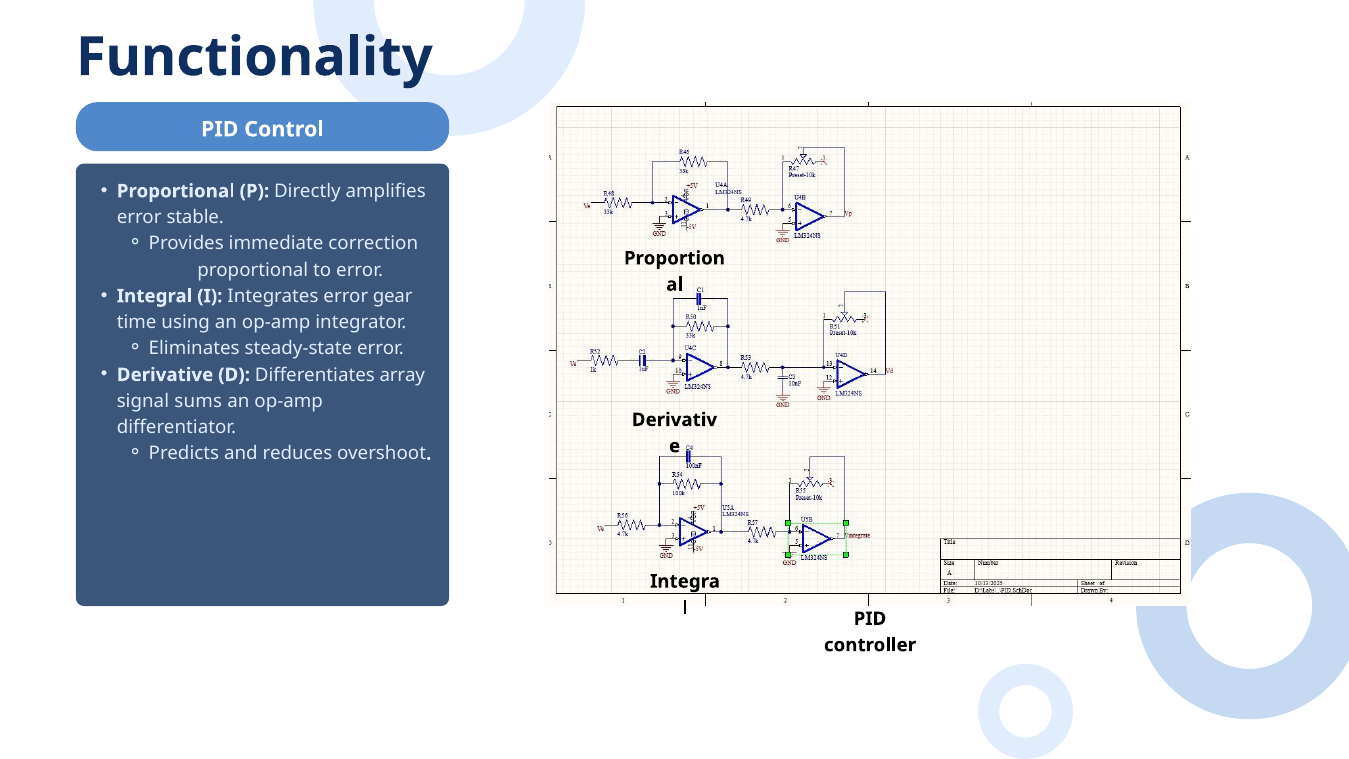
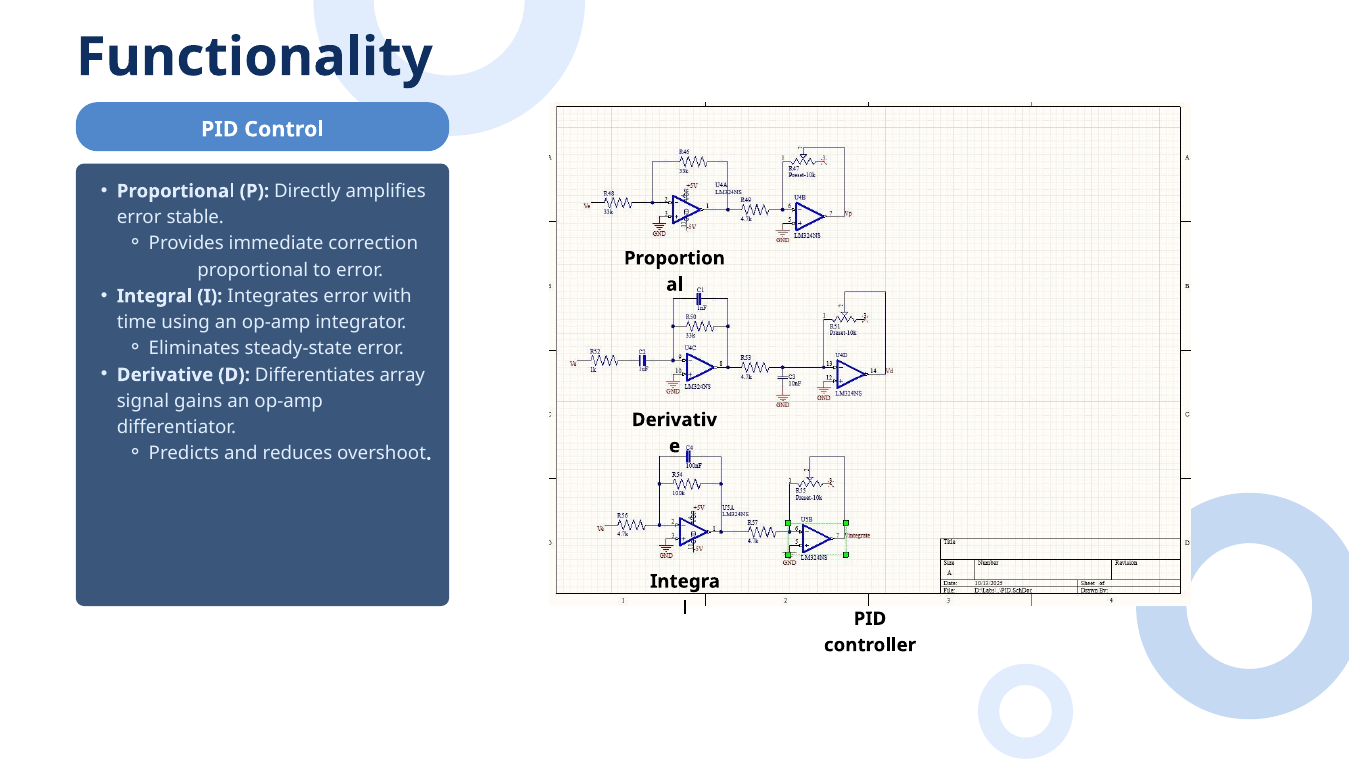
gear: gear -> with
sums: sums -> gains
